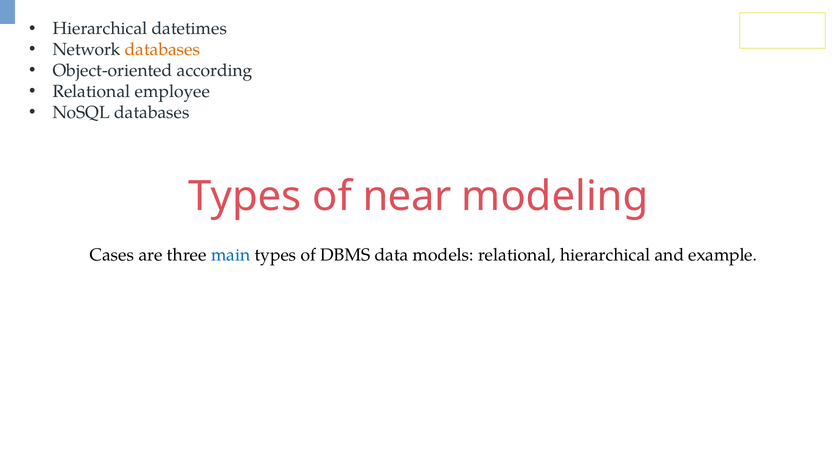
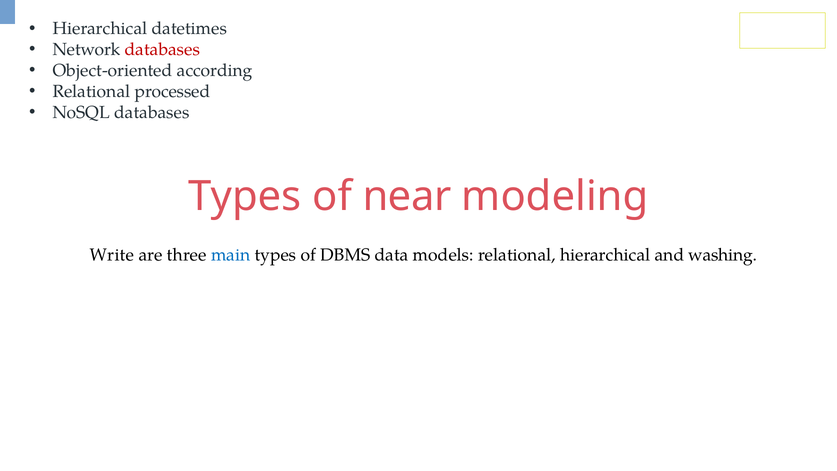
databases at (162, 50) colour: orange -> red
employee: employee -> processed
Cases: Cases -> Write
example: example -> washing
